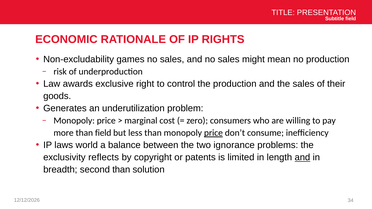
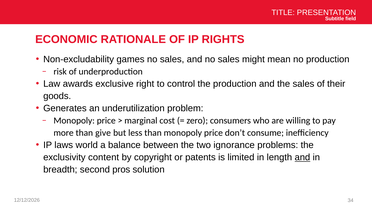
than field: field -> give
price at (213, 133) underline: present -> none
reflects: reflects -> content
second than: than -> pros
